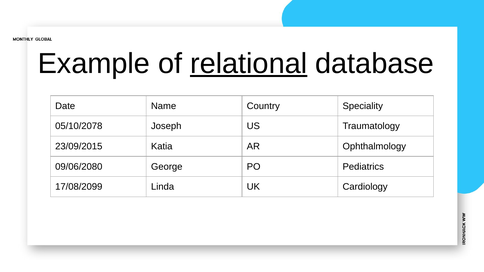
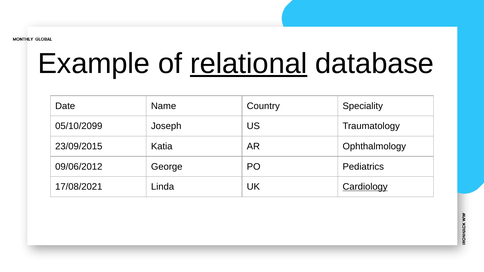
05/10/2078: 05/10/2078 -> 05/10/2099
09/06/2080: 09/06/2080 -> 09/06/2012
17/08/2099: 17/08/2099 -> 17/08/2021
Cardiology underline: none -> present
